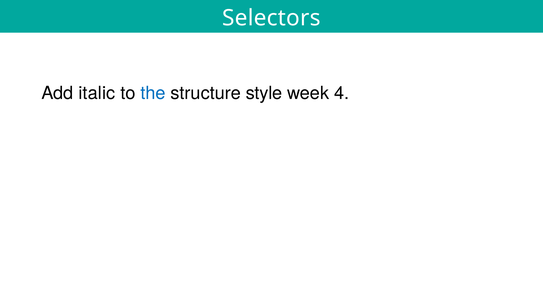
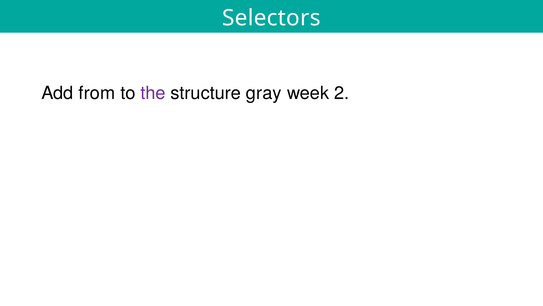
italic: italic -> from
the colour: blue -> purple
style: style -> gray
4: 4 -> 2
